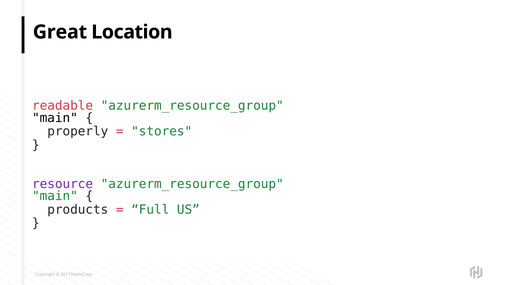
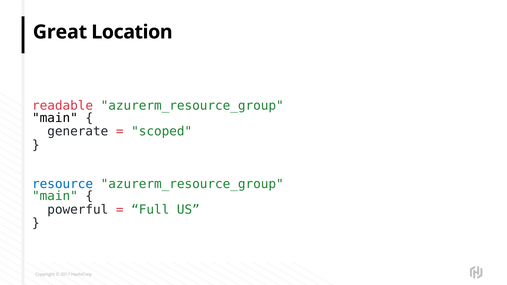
properly: properly -> generate
stores: stores -> scoped
resource colour: purple -> blue
products: products -> powerful
